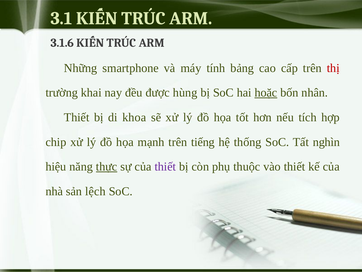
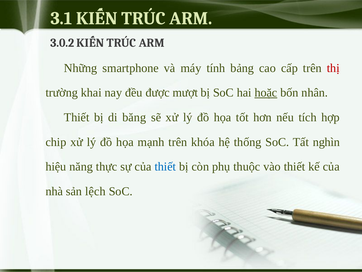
3.1.6: 3.1.6 -> 3.0.2
hùng: hùng -> mượt
khoa: khoa -> băng
tiếng: tiếng -> khóa
thực underline: present -> none
thiết at (165, 166) colour: purple -> blue
